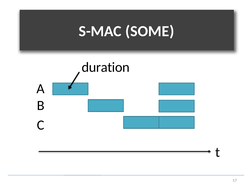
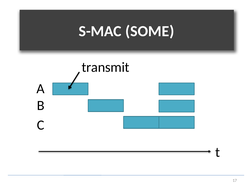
duration: duration -> transmit
